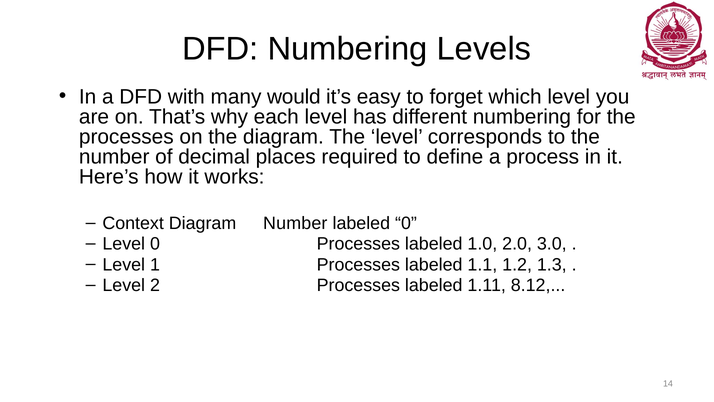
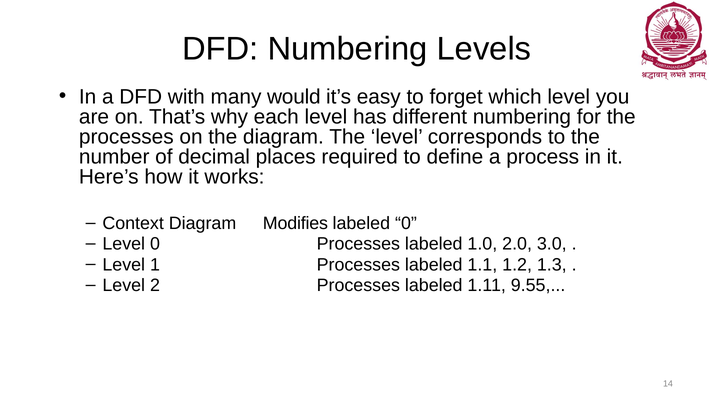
Diagram Number: Number -> Modifies
8.12: 8.12 -> 9.55
